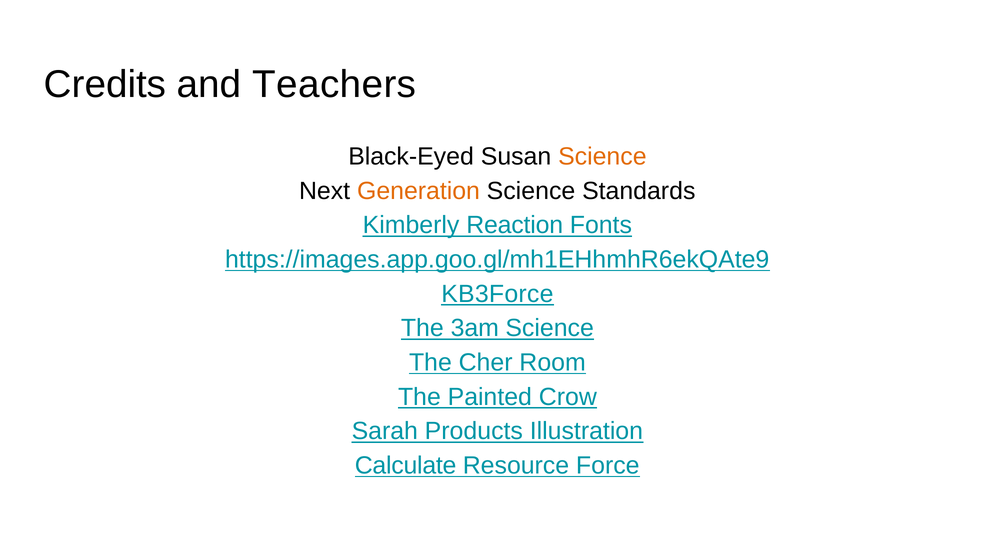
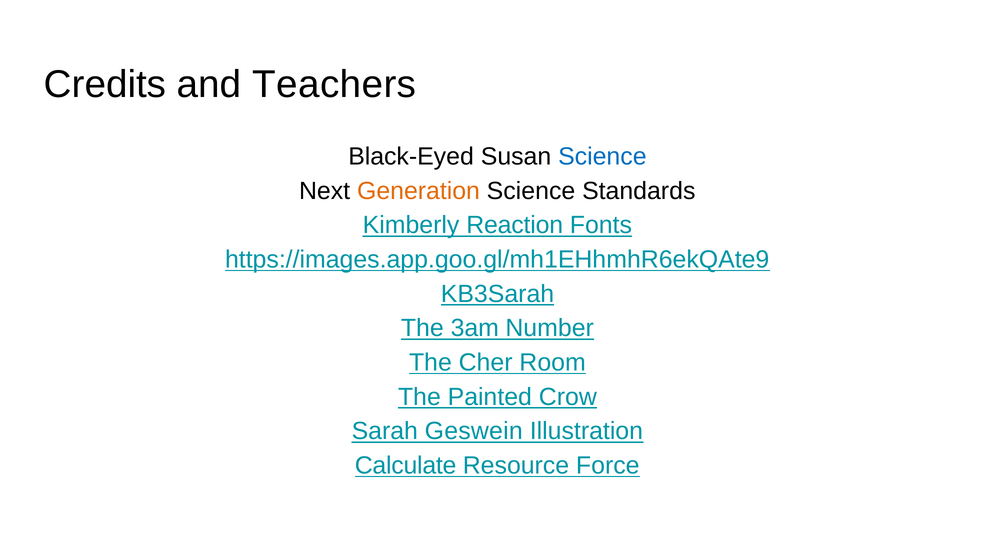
Science at (602, 156) colour: orange -> blue
KB3Force: KB3Force -> KB3Sarah
3am Science: Science -> Number
Products: Products -> Geswein
